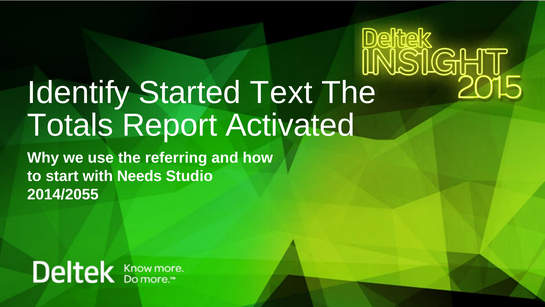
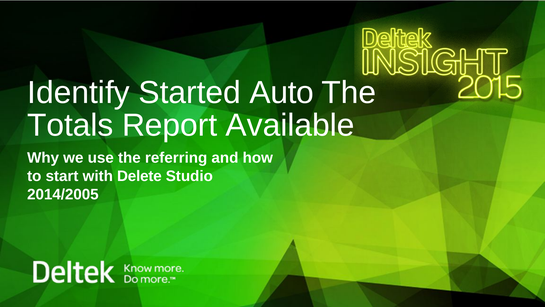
Text: Text -> Auto
Activated: Activated -> Available
Needs: Needs -> Delete
2014/2055: 2014/2055 -> 2014/2005
